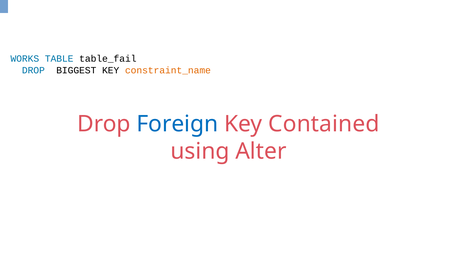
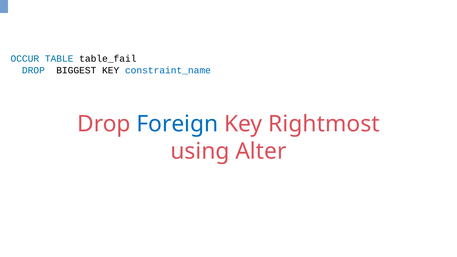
WORKS: WORKS -> OCCUR
constraint_name colour: orange -> blue
Contained: Contained -> Rightmost
